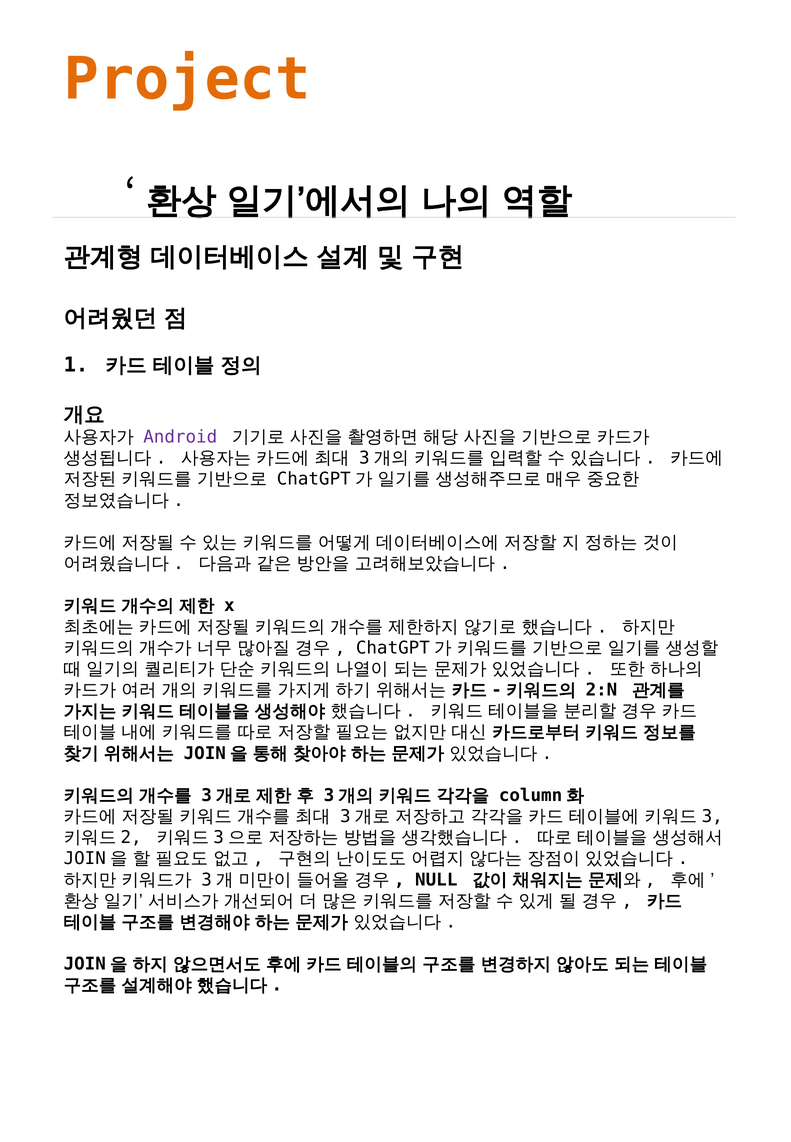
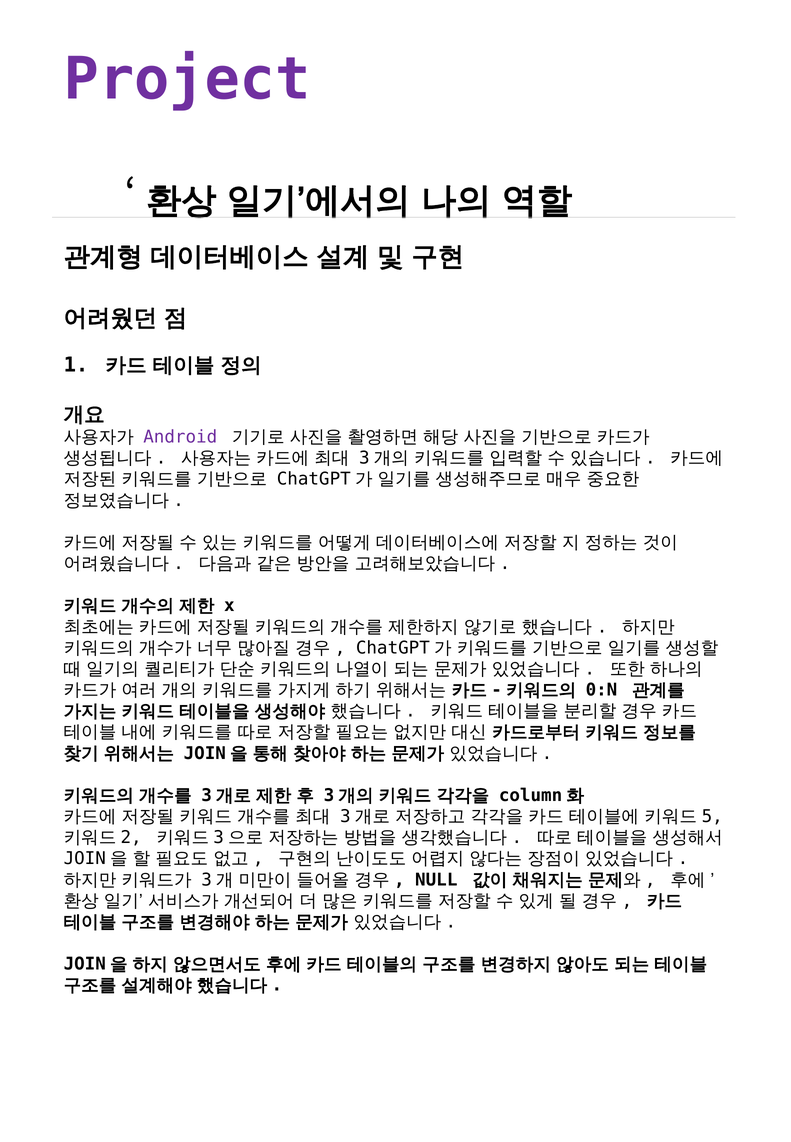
Project colour: orange -> purple
2:N: 2:N -> 0:N
3: 3 -> 5
